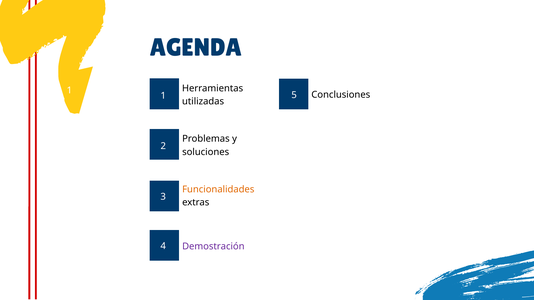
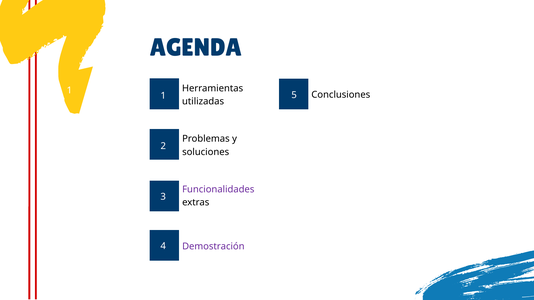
Funcionalidades colour: orange -> purple
